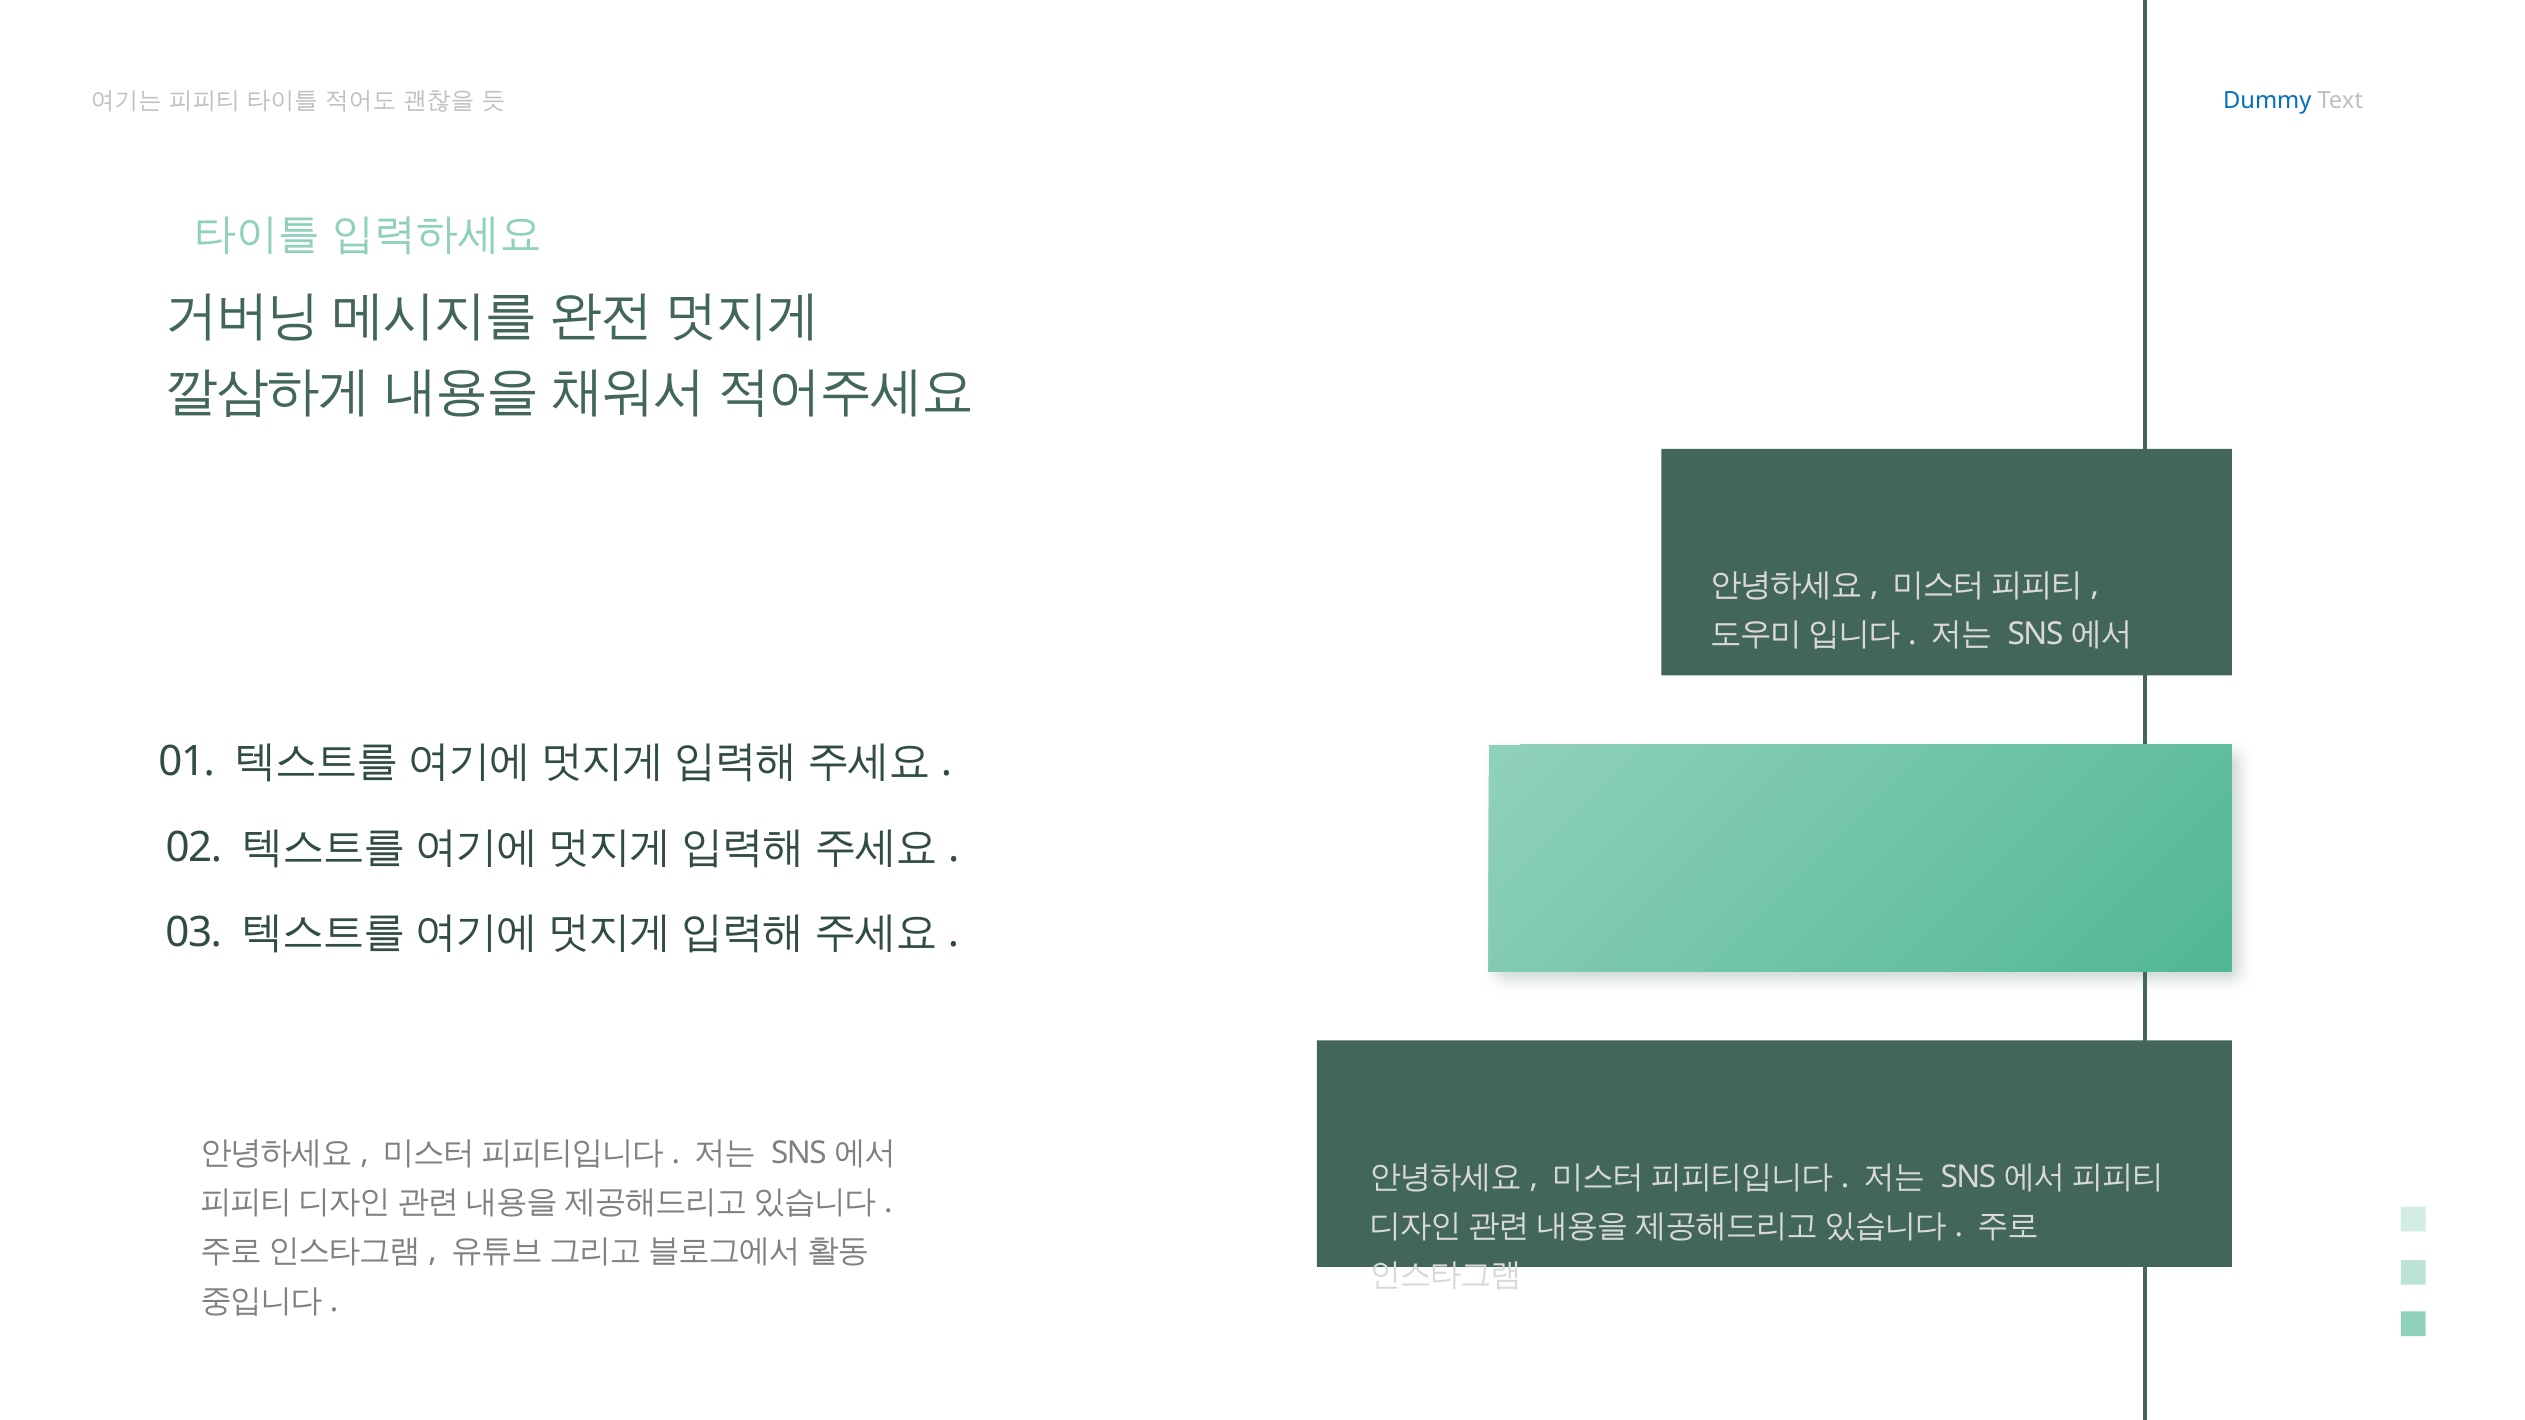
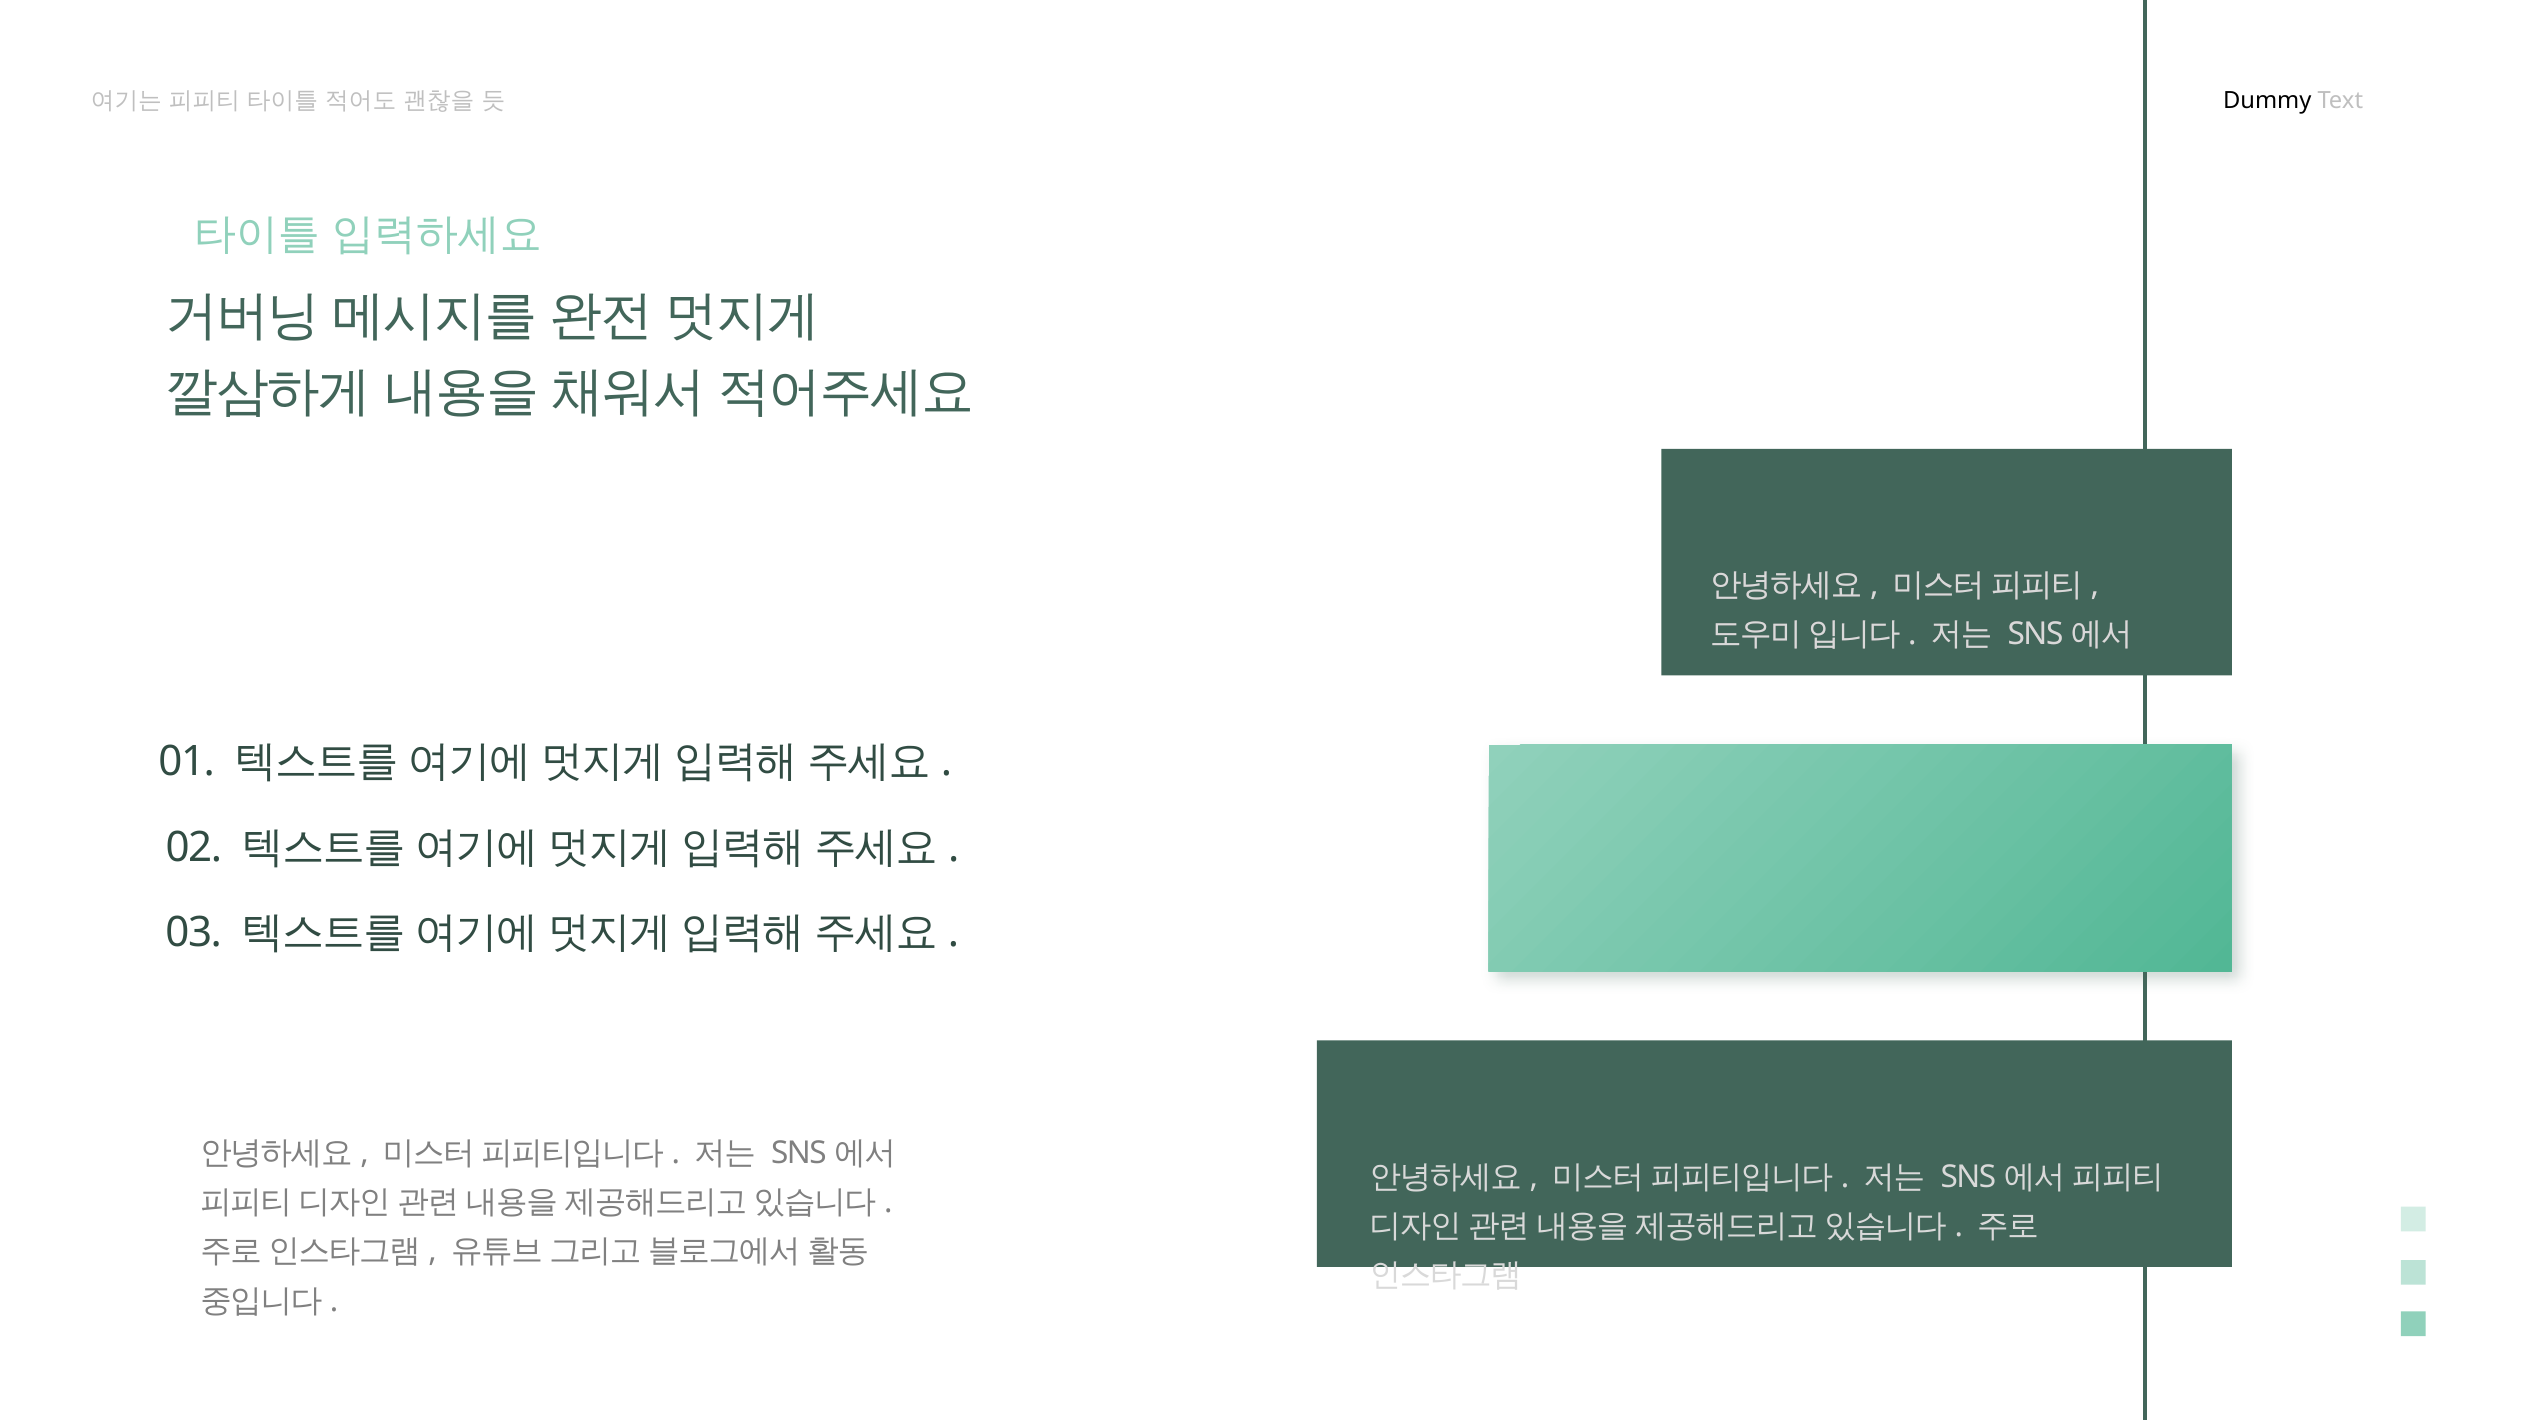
Dummy colour: blue -> black
